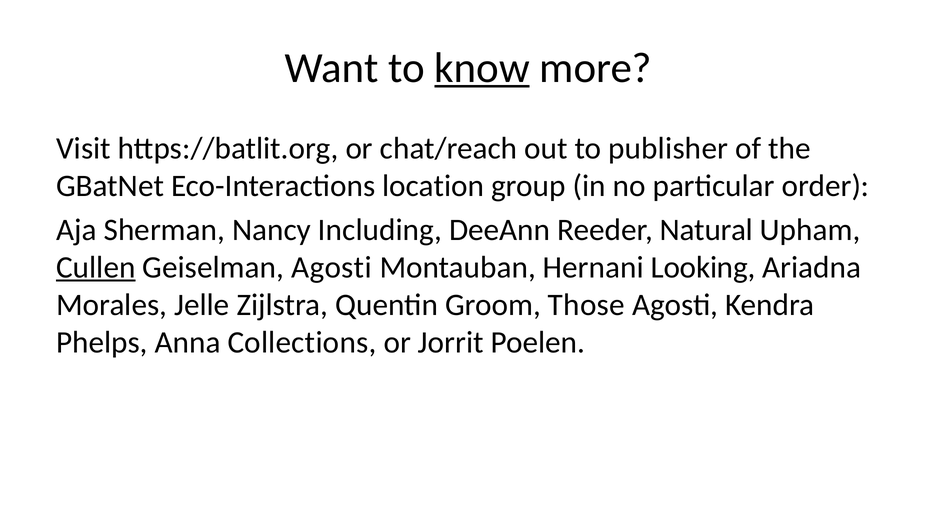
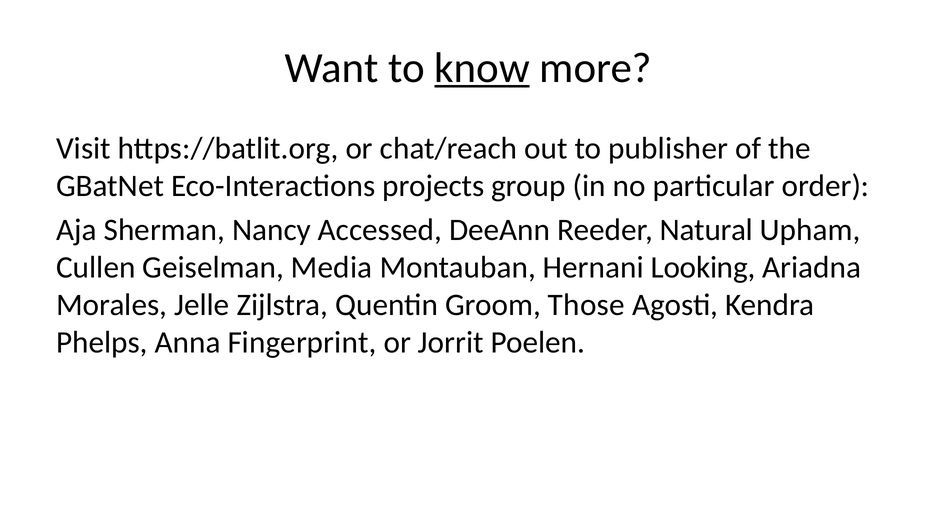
location: location -> projects
Including: Including -> Accessed
Cullen underline: present -> none
Geiselman Agosti: Agosti -> Media
Collections: Collections -> Fingerprint
